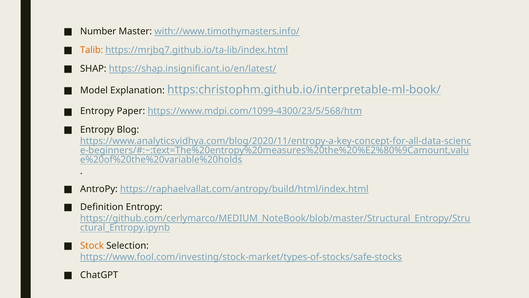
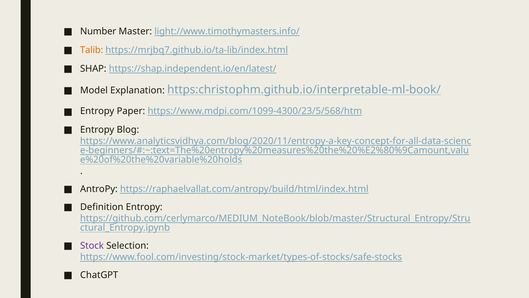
with://www.timothymasters.info/: with://www.timothymasters.info/ -> light://www.timothymasters.info/
https://shap.insignificant.io/en/latest/: https://shap.insignificant.io/en/latest/ -> https://shap.independent.io/en/latest/
Stock colour: orange -> purple
